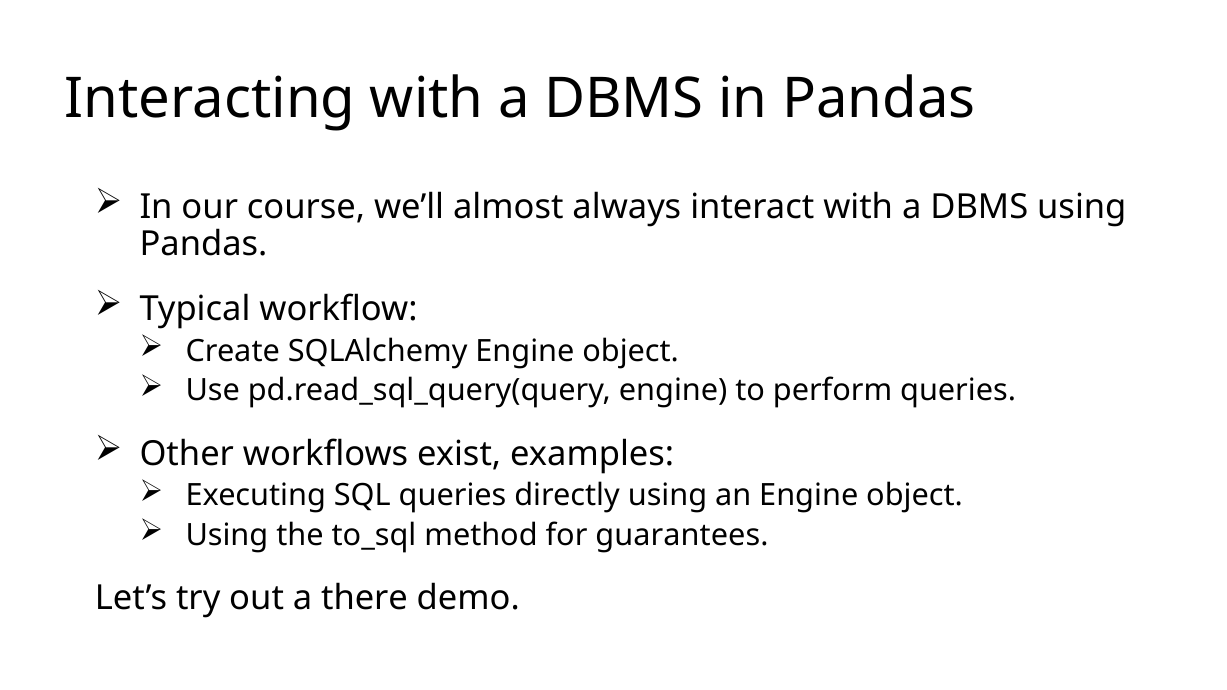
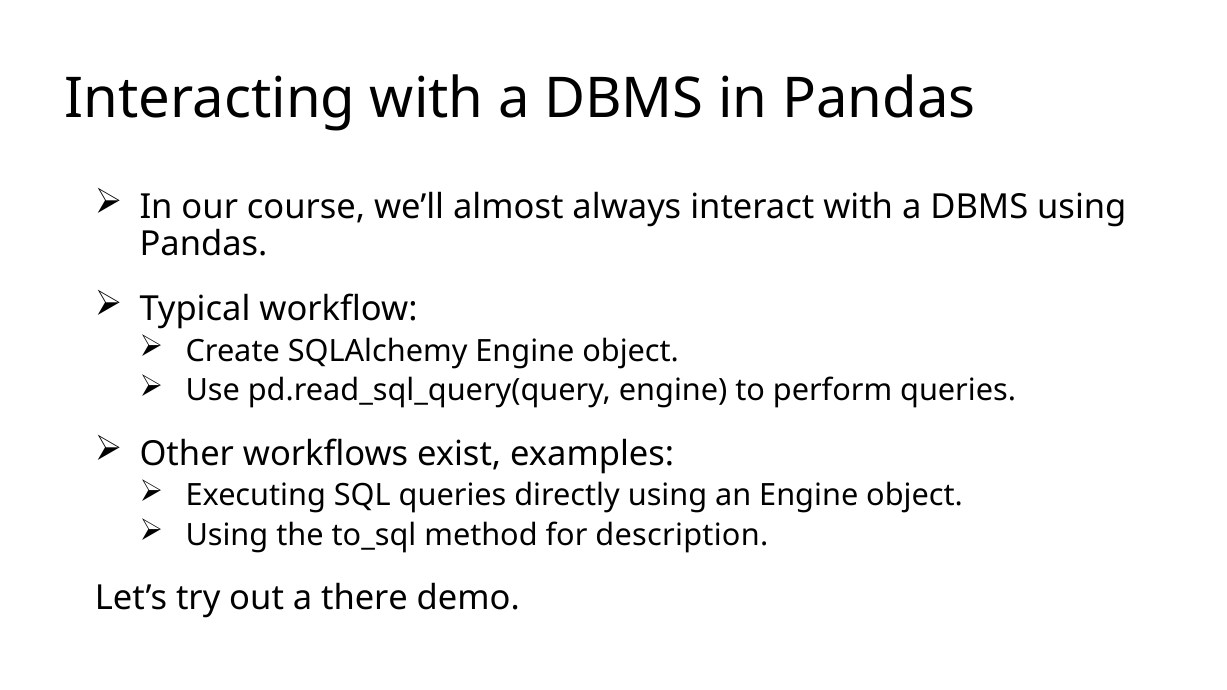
guarantees: guarantees -> description
